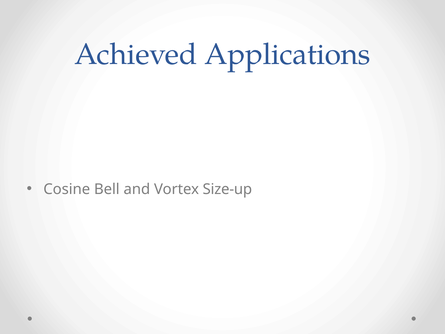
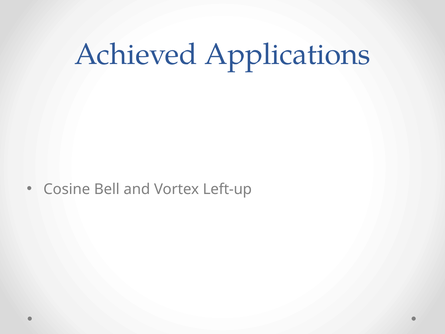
Size-up: Size-up -> Left-up
